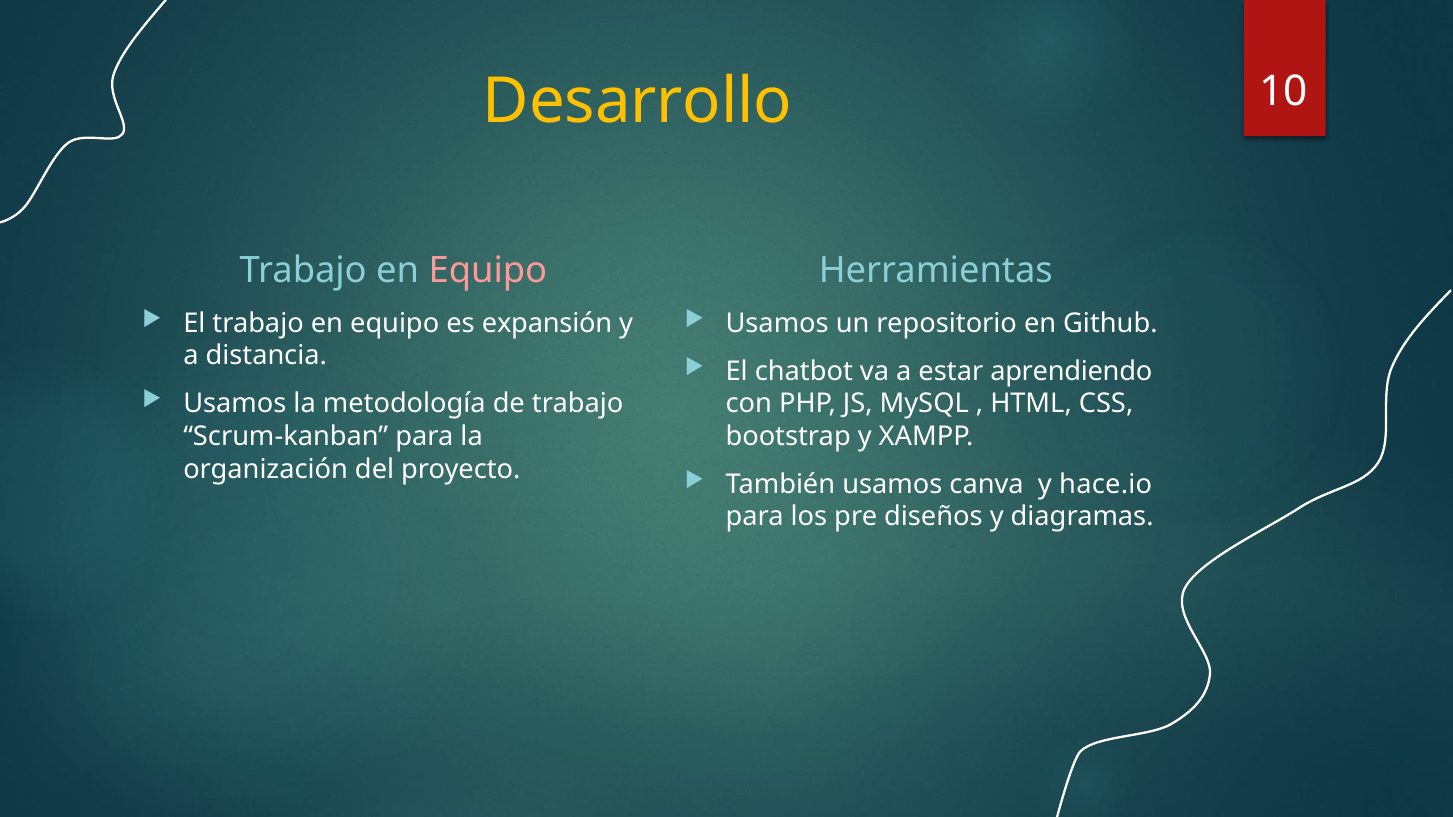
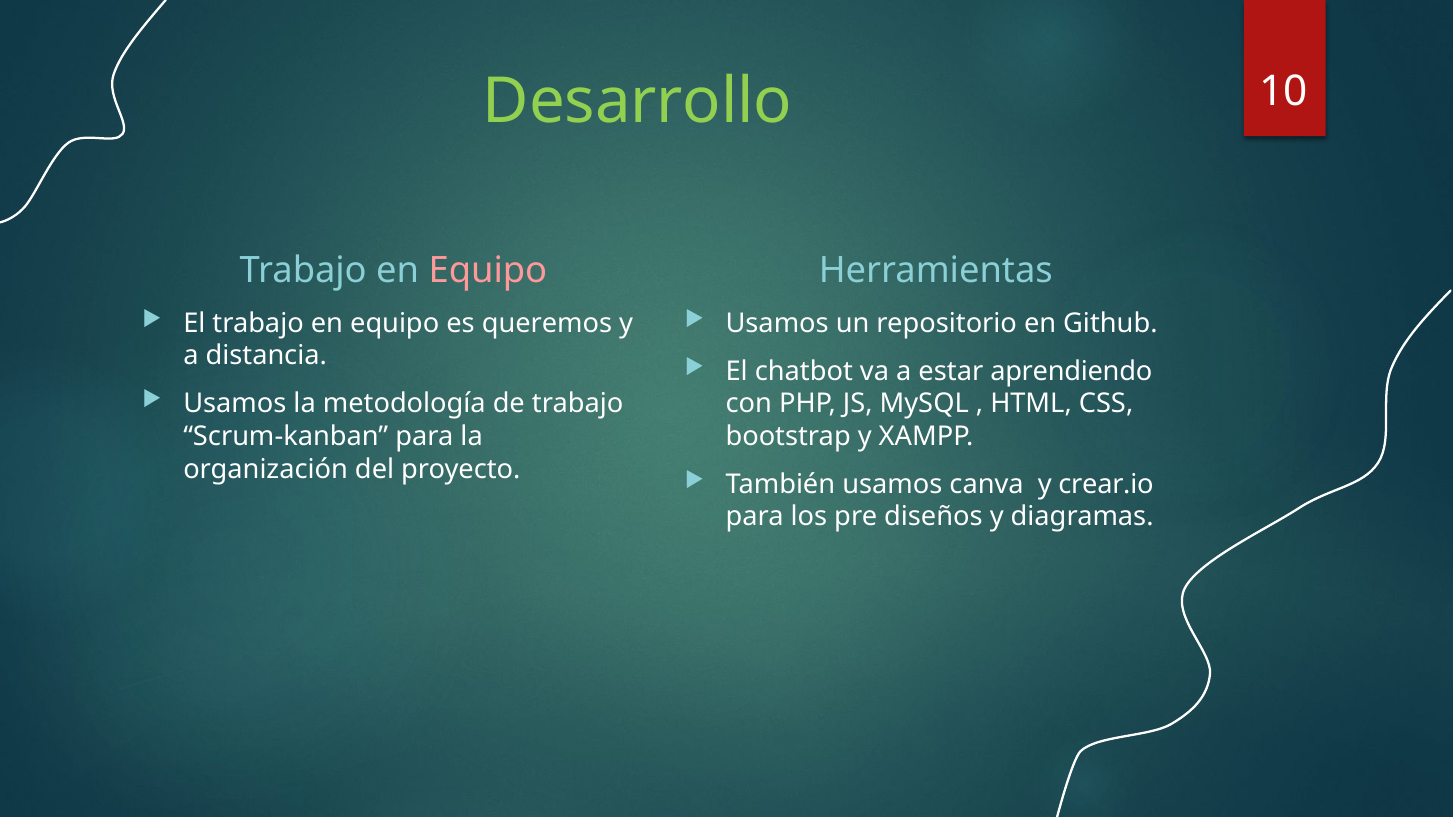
Desarrollo colour: yellow -> light green
expansión: expansión -> queremos
hace.io: hace.io -> crear.io
